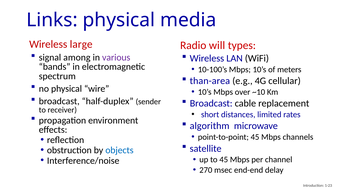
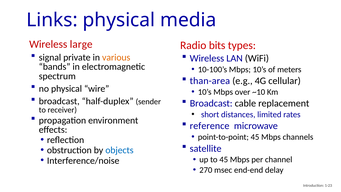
will: will -> bits
among: among -> private
various colour: purple -> orange
algorithm: algorithm -> reference
